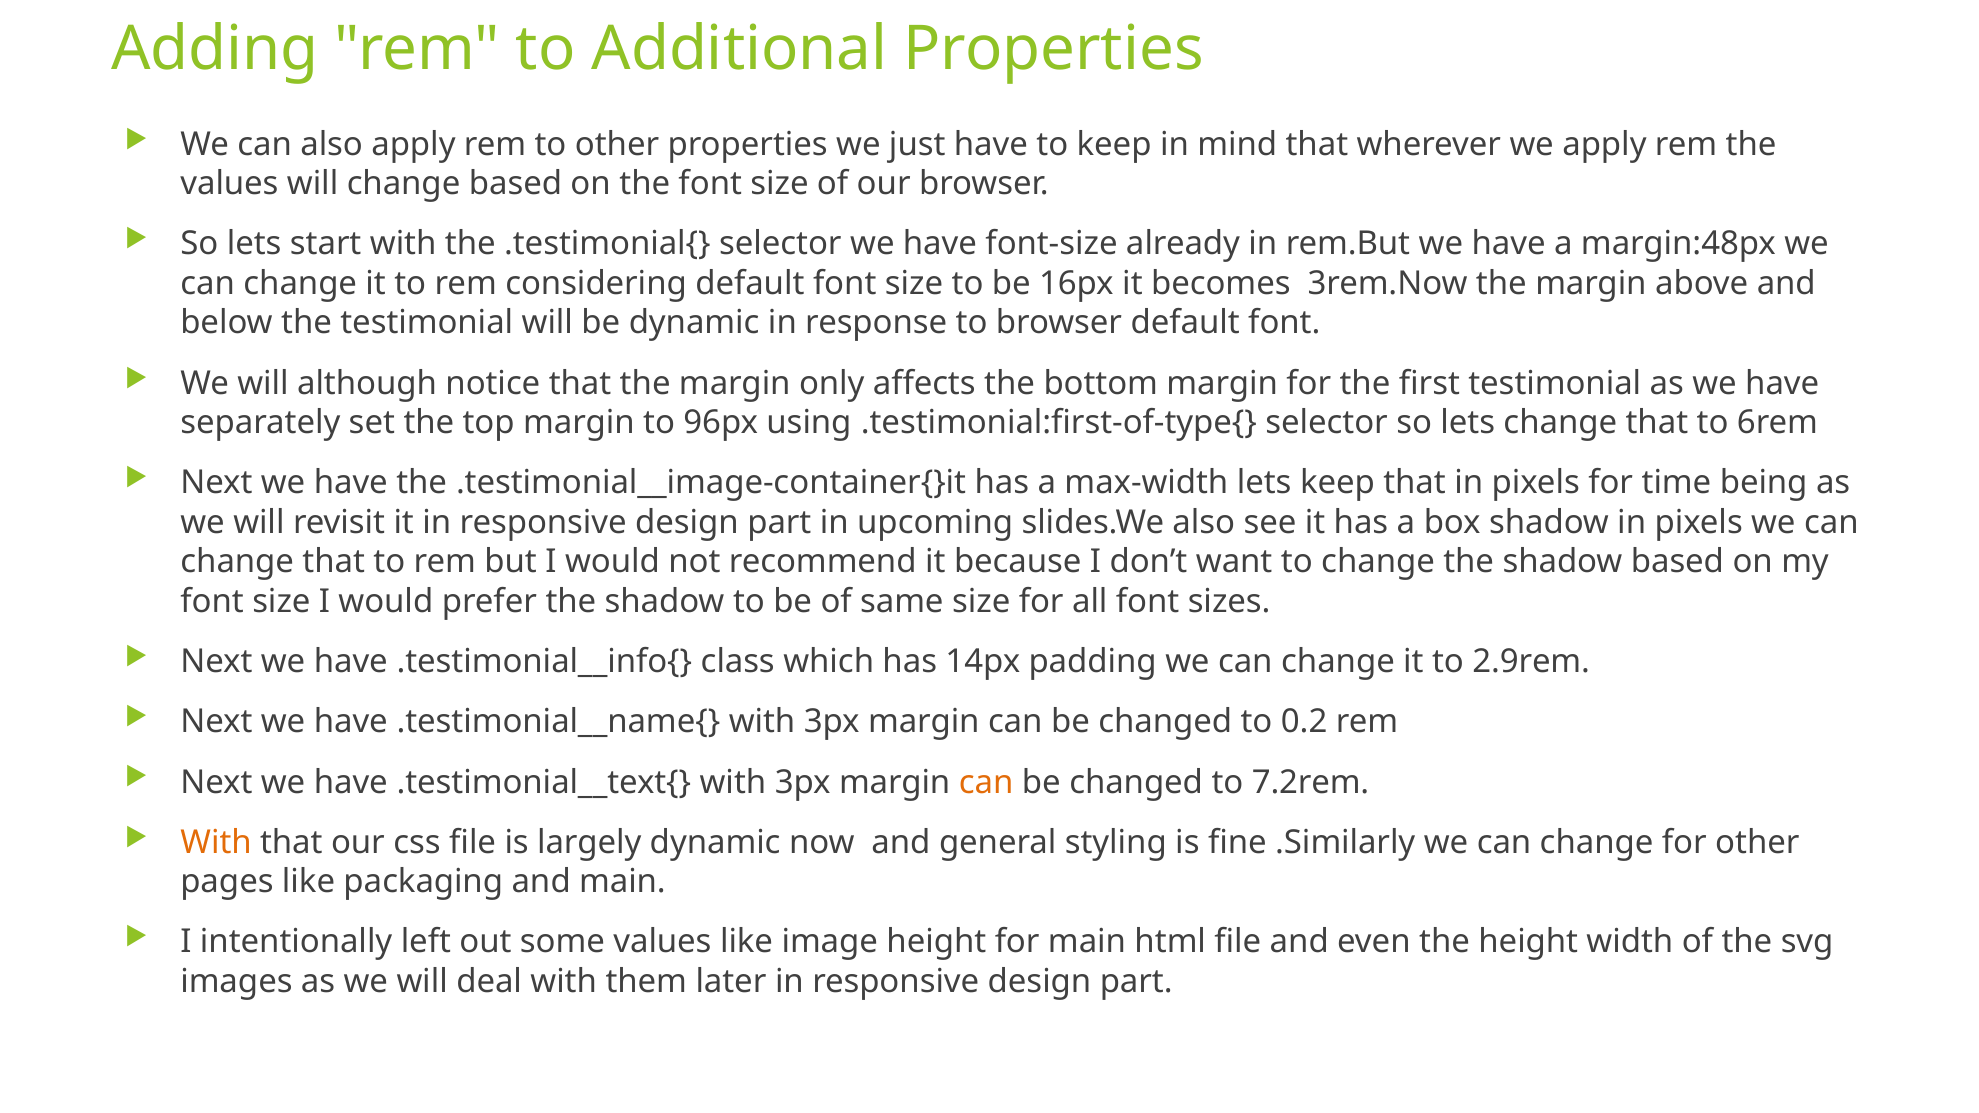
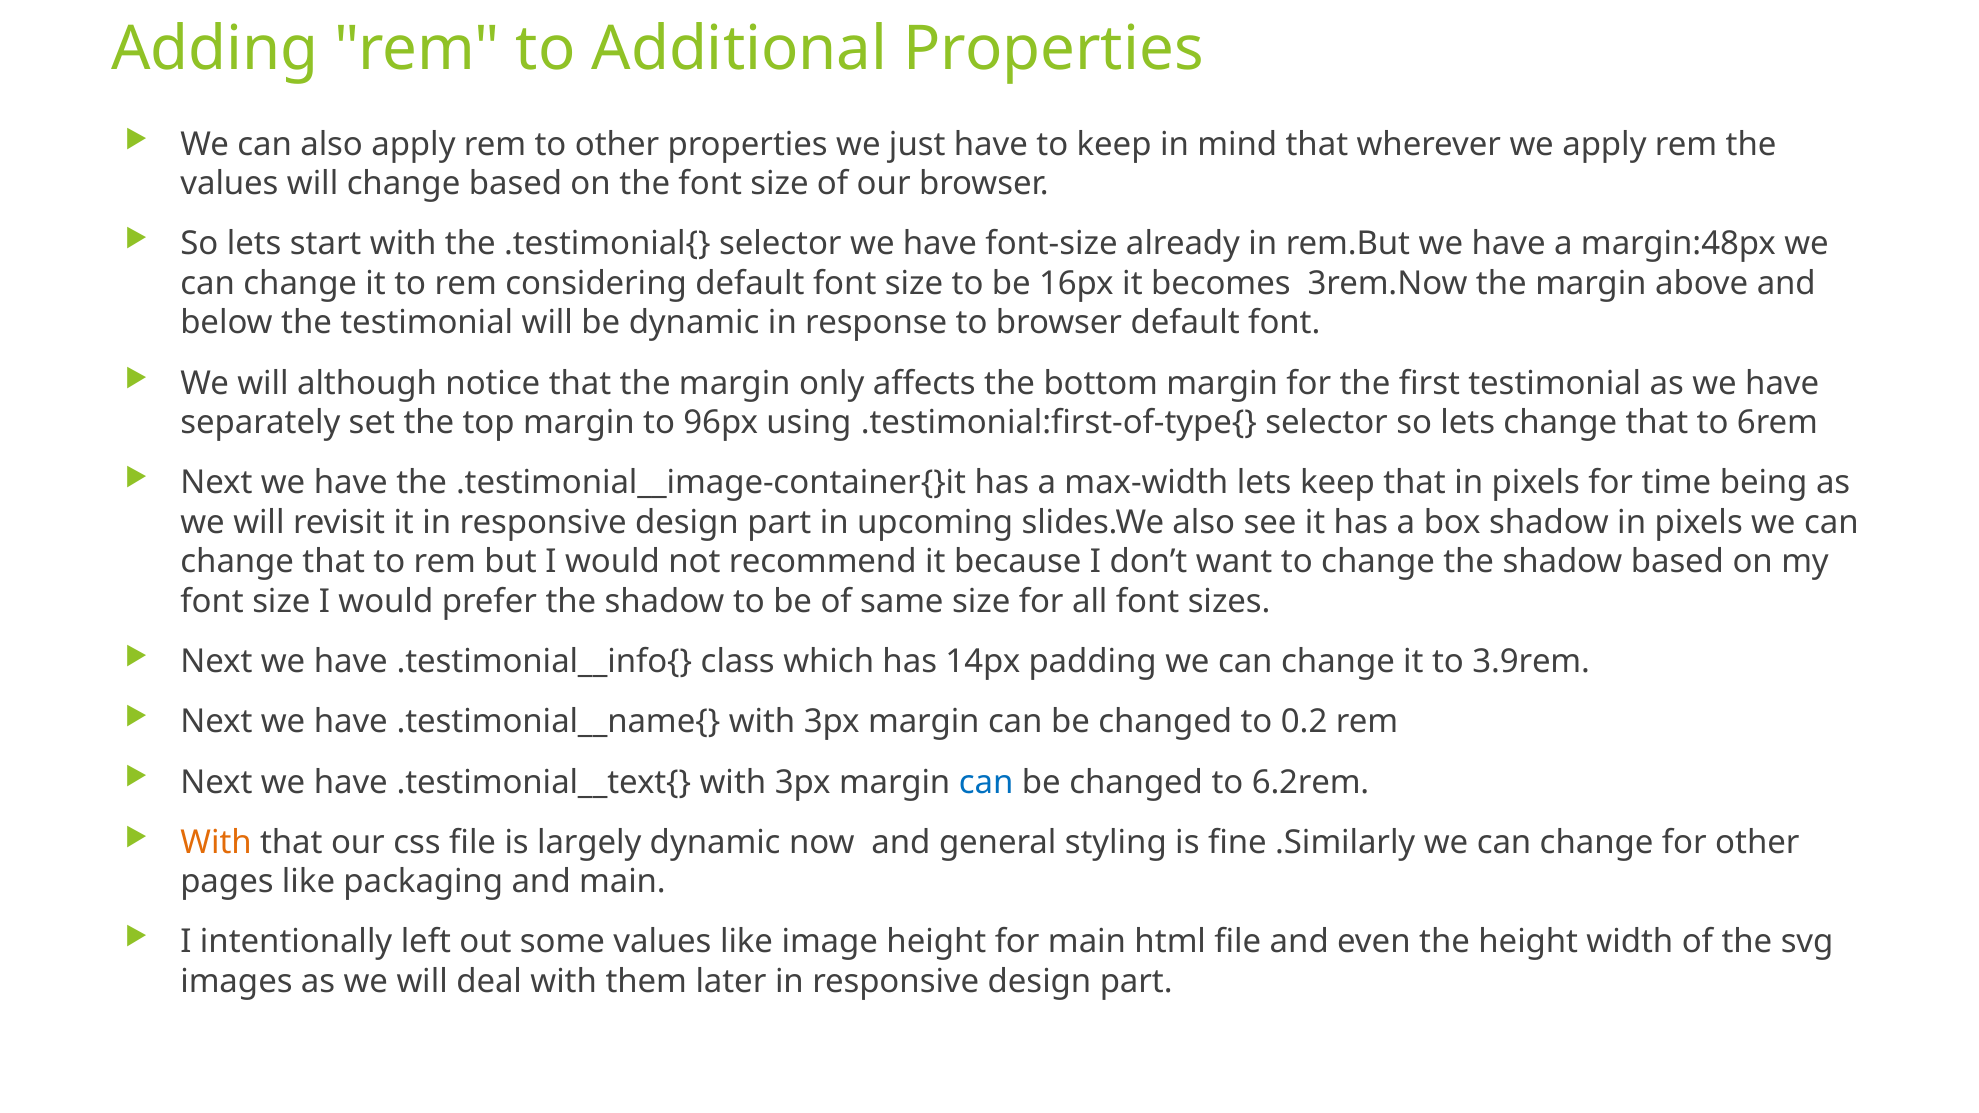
2.9rem: 2.9rem -> 3.9rem
can at (986, 782) colour: orange -> blue
7.2rem: 7.2rem -> 6.2rem
